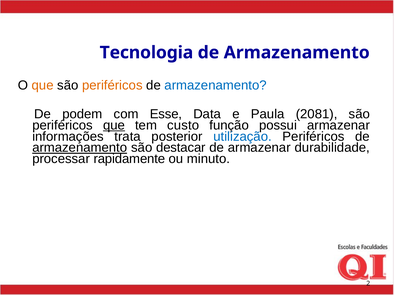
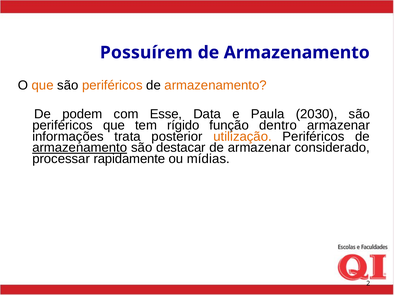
Tecnologia: Tecnologia -> Possuírem
armazenamento at (216, 85) colour: blue -> orange
2081: 2081 -> 2030
que at (114, 125) underline: present -> none
custo: custo -> rígido
possui: possui -> dentro
utilização colour: blue -> orange
durabilidade: durabilidade -> considerado
minuto: minuto -> mídias
